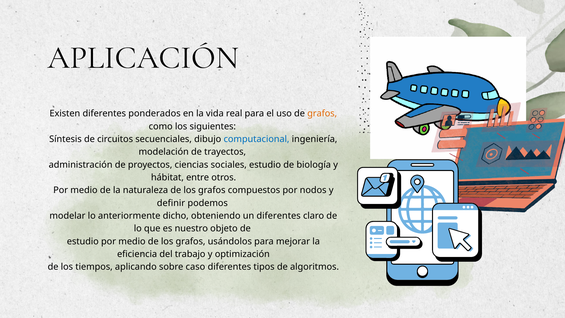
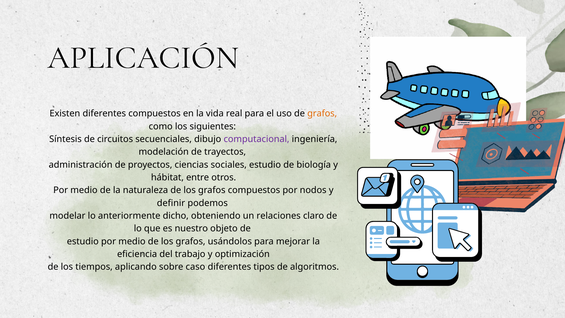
diferentes ponderados: ponderados -> compuestos
computacional colour: blue -> purple
un diferentes: diferentes -> relaciones
